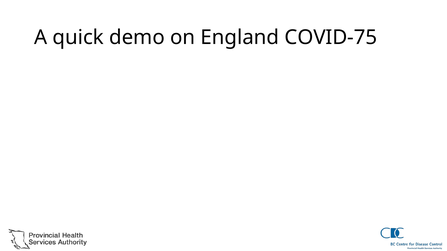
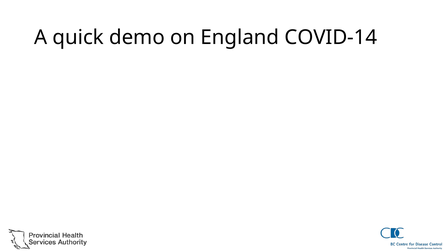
COVID-75: COVID-75 -> COVID-14
